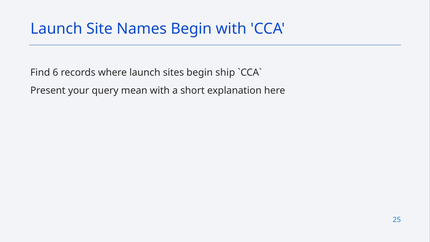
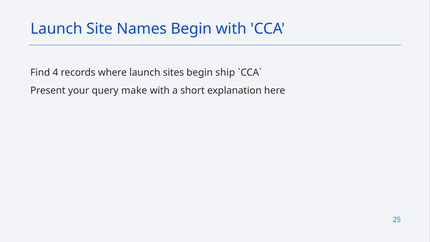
6: 6 -> 4
mean: mean -> make
